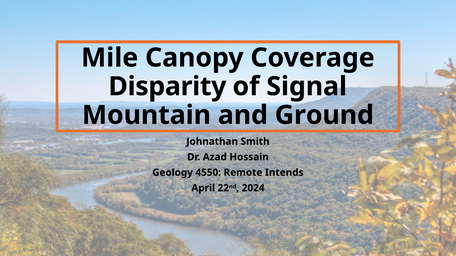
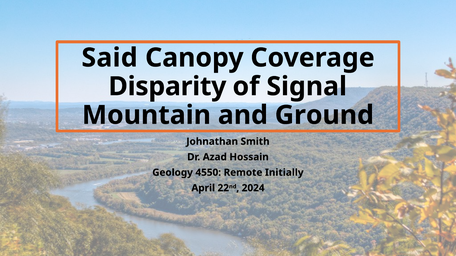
Mile: Mile -> Said
Intends: Intends -> Initially
